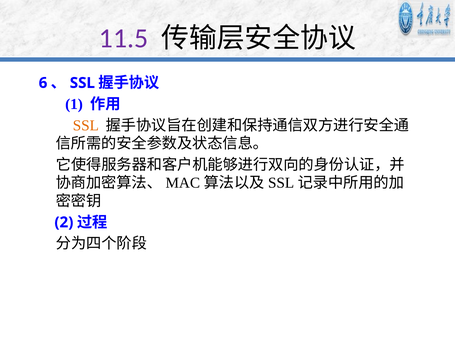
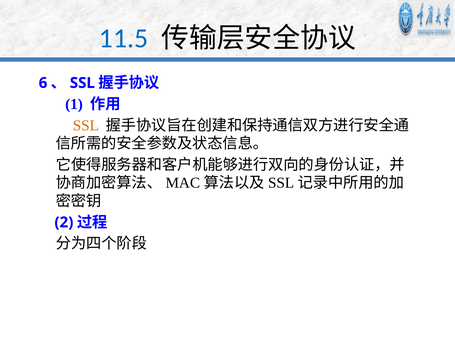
11.5 colour: purple -> blue
